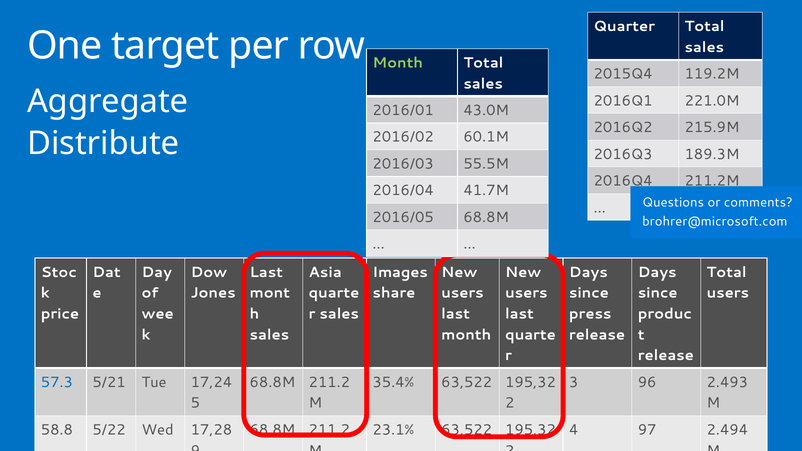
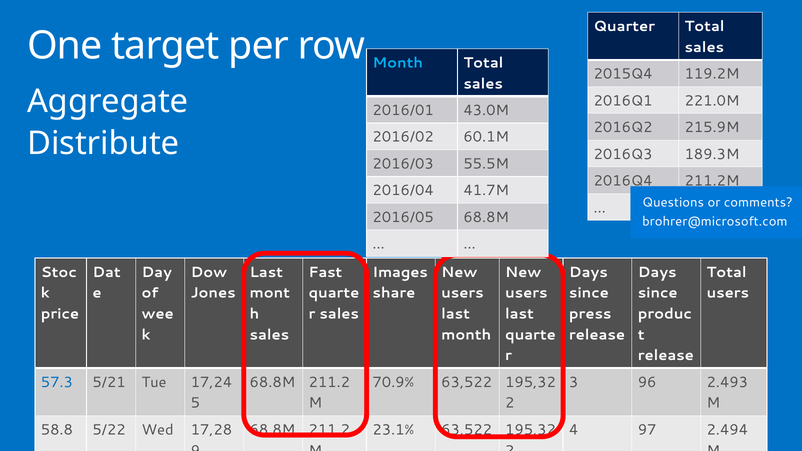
Month at (398, 63) colour: light green -> light blue
Asia: Asia -> Fast
35.4%: 35.4% -> 70.9%
